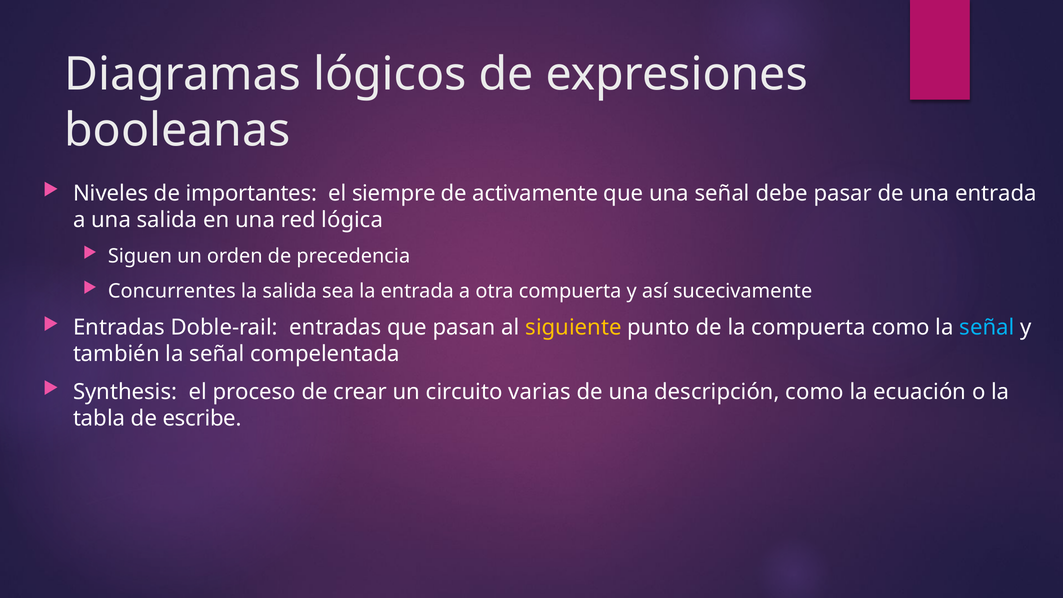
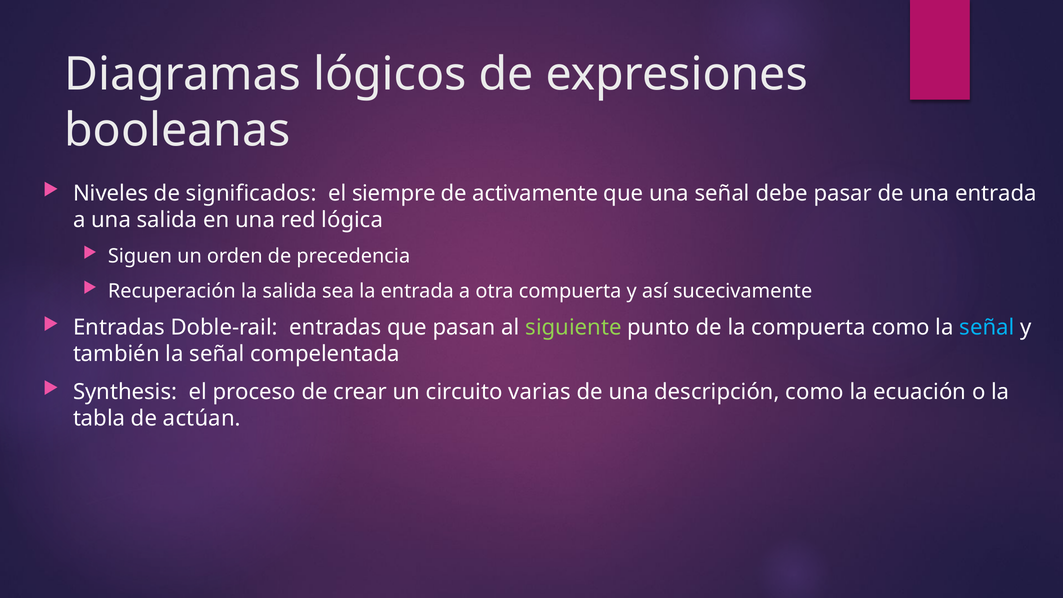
importantes: importantes -> significados
Concurrentes: Concurrentes -> Recuperación
siguiente colour: yellow -> light green
escribe: escribe -> actúan
